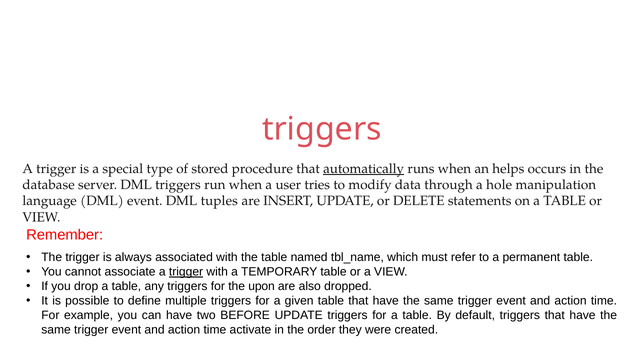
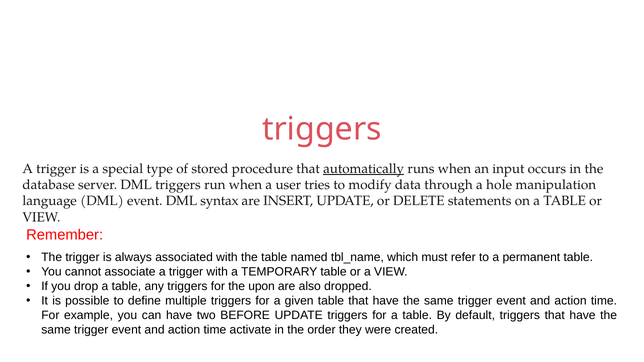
helps: helps -> input
tuples: tuples -> syntax
trigger at (186, 272) underline: present -> none
